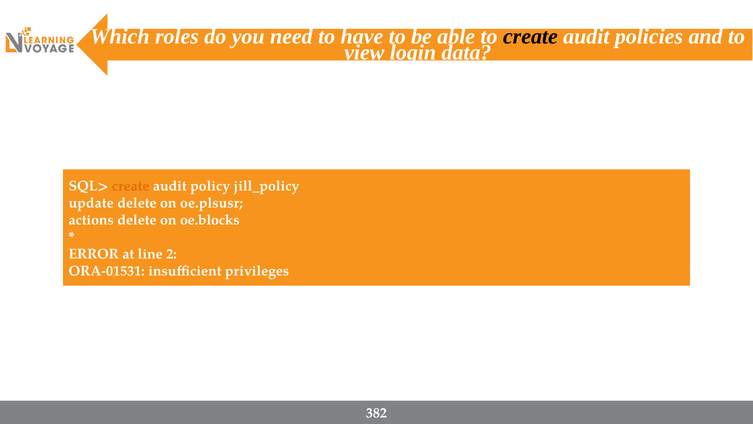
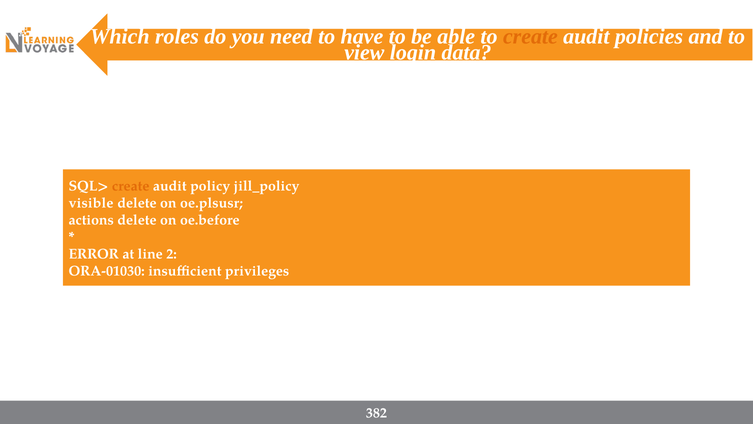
create at (530, 36) colour: black -> orange
update: update -> visible
oe.blocks: oe.blocks -> oe.before
ORA-01531: ORA-01531 -> ORA-01030
